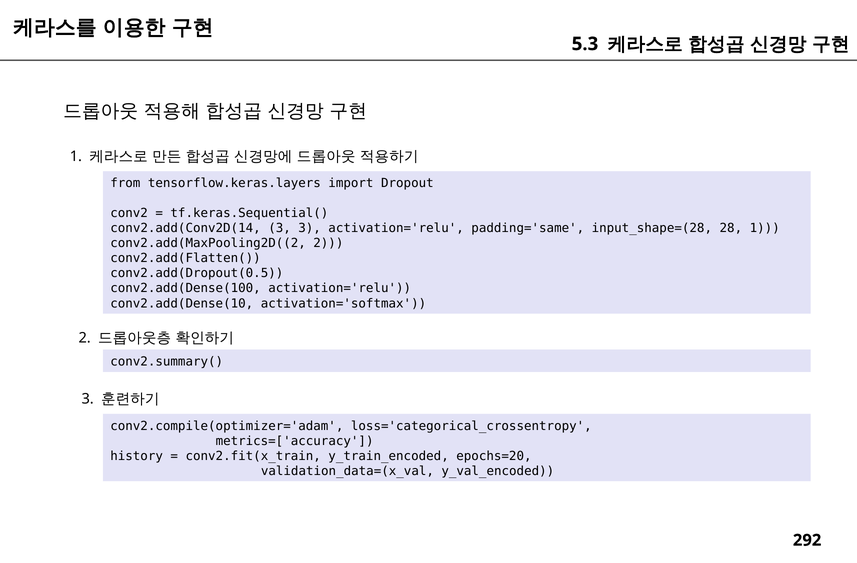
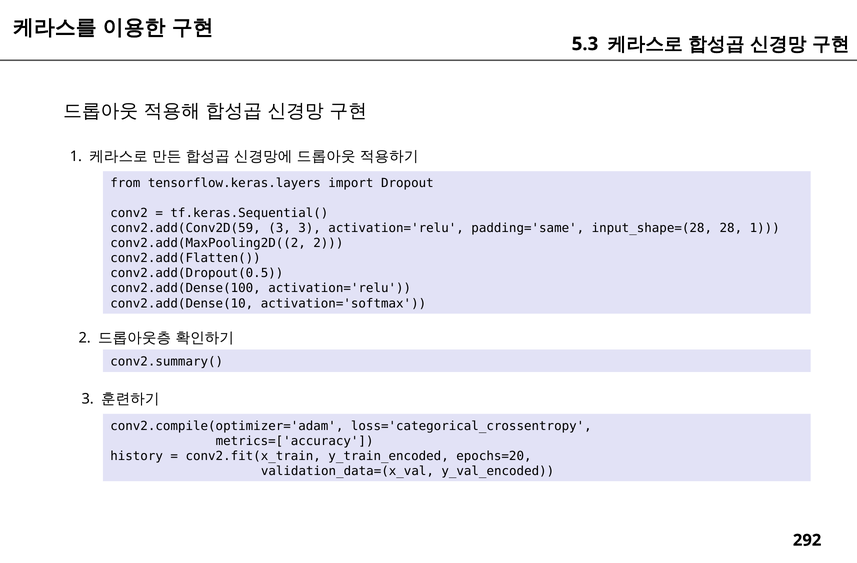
conv2.add(Conv2D(14: conv2.add(Conv2D(14 -> conv2.add(Conv2D(59
